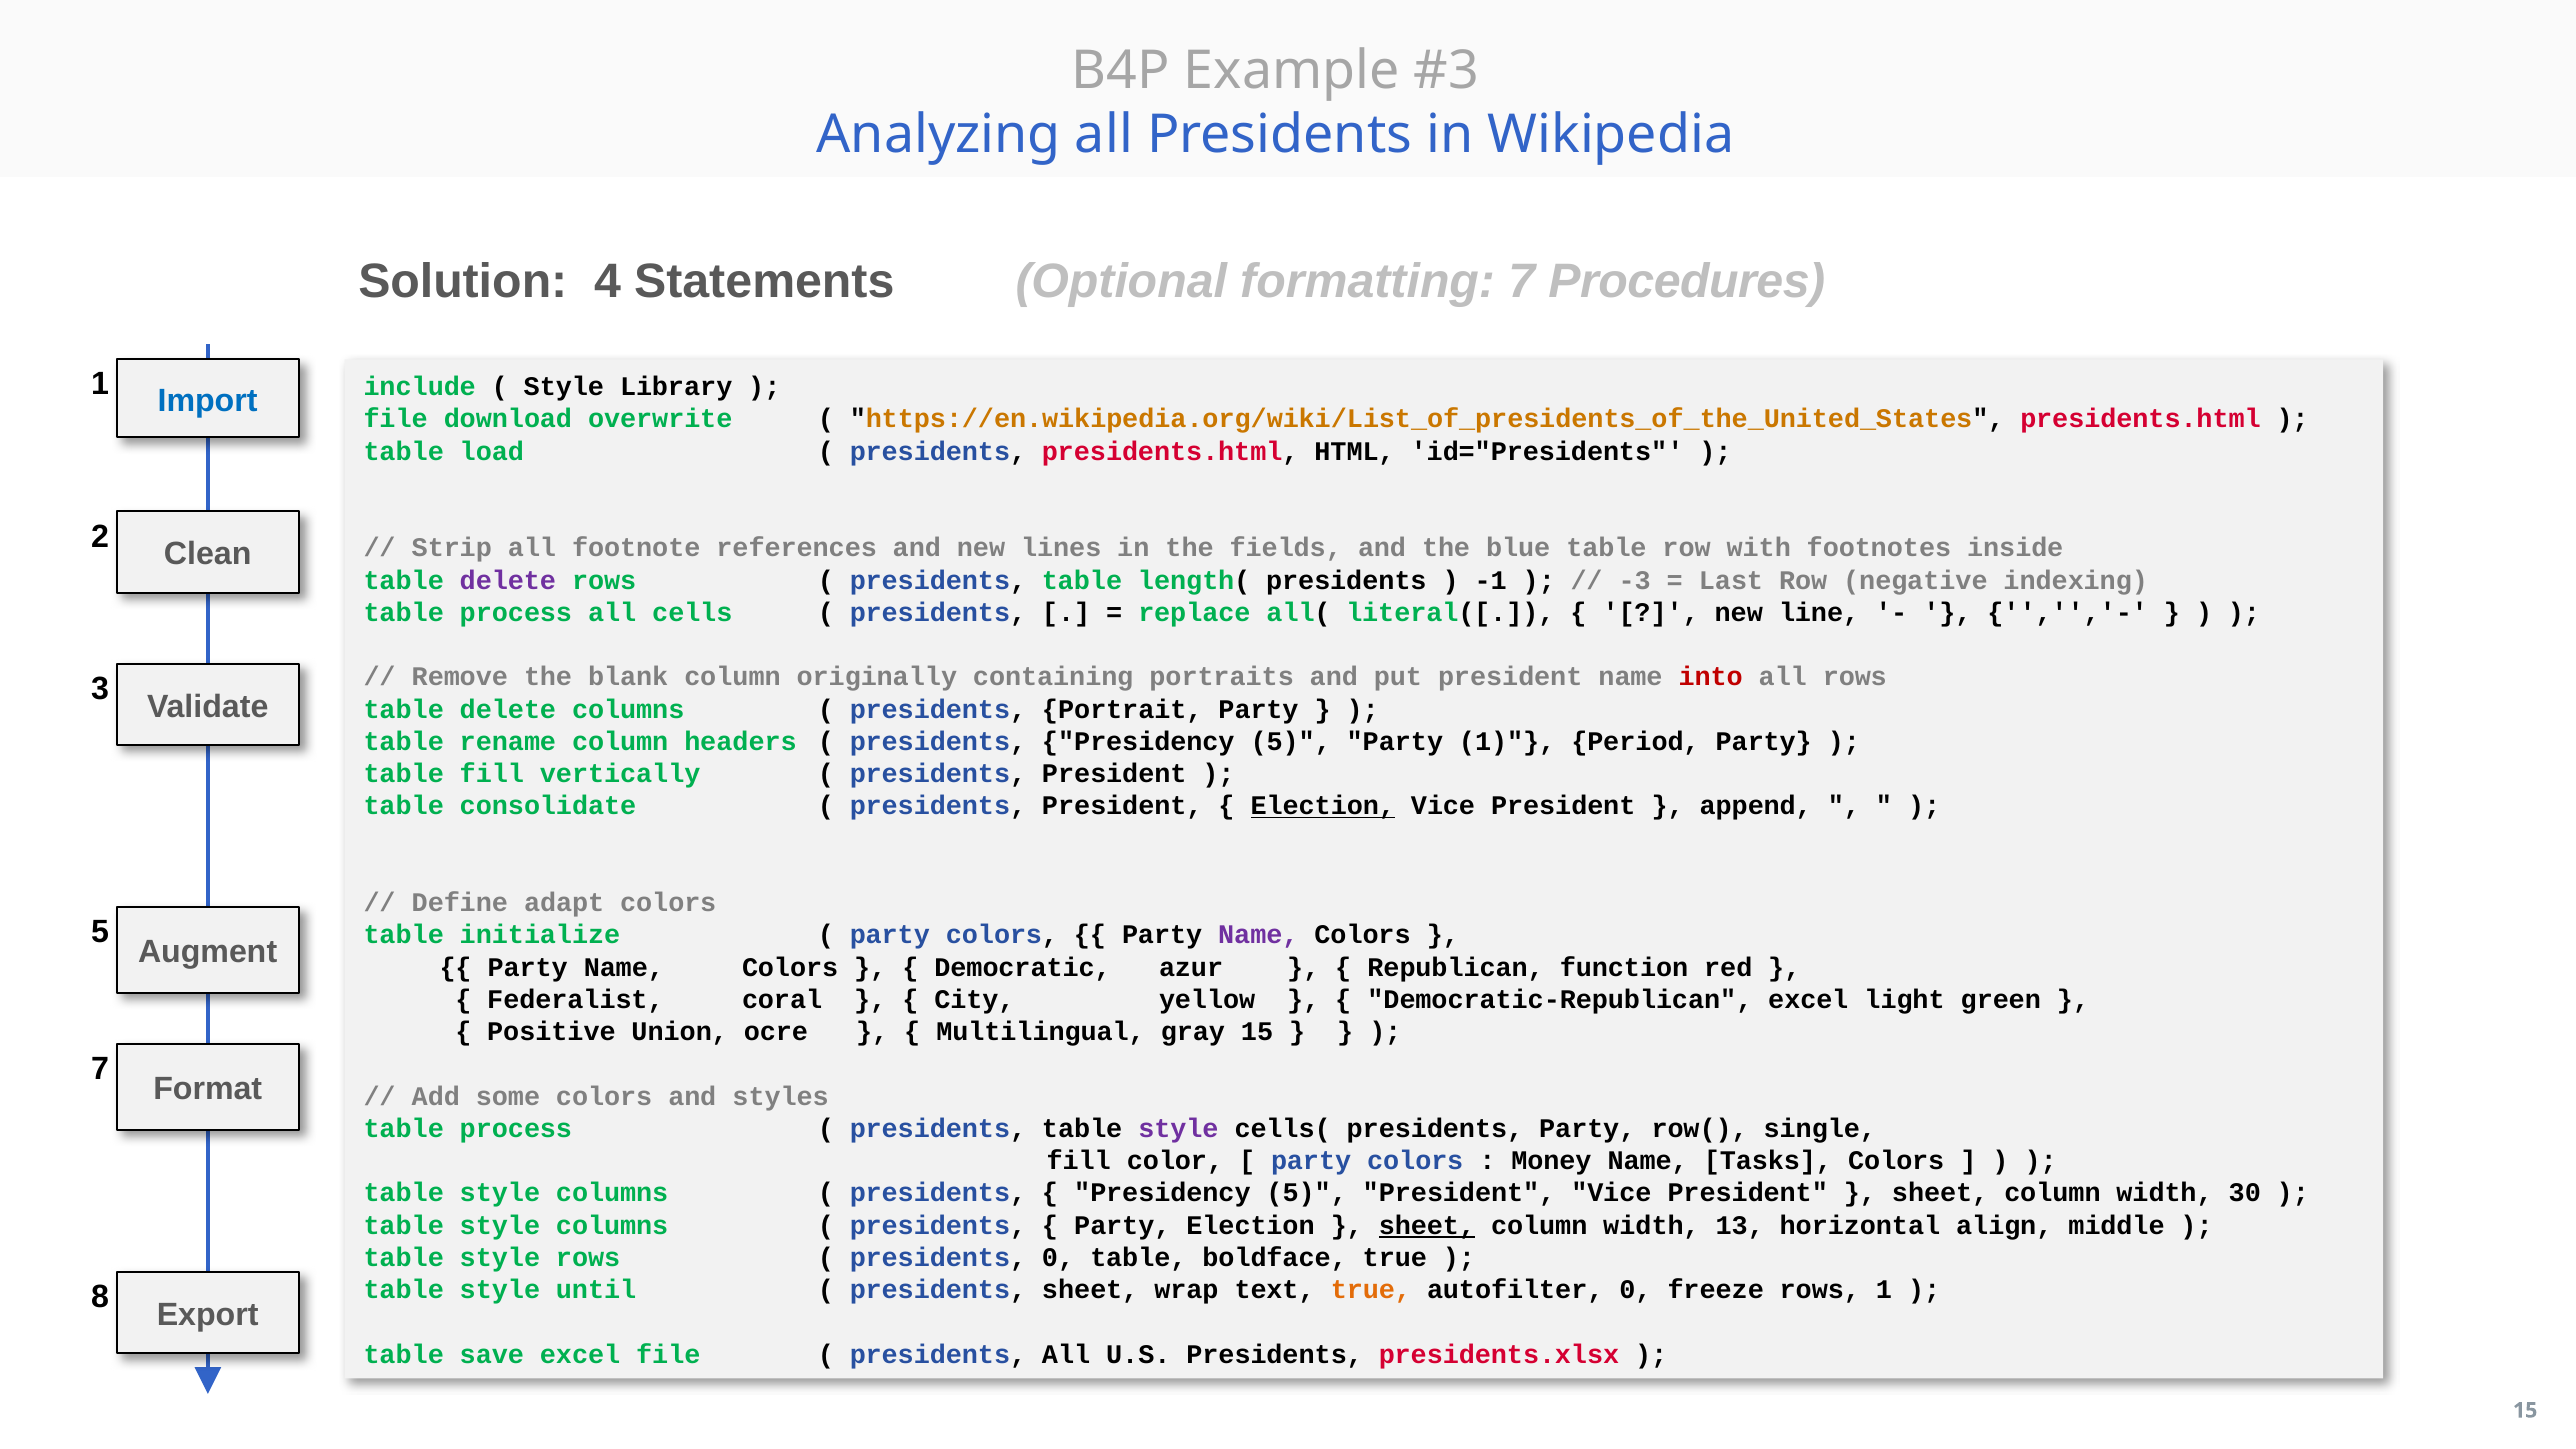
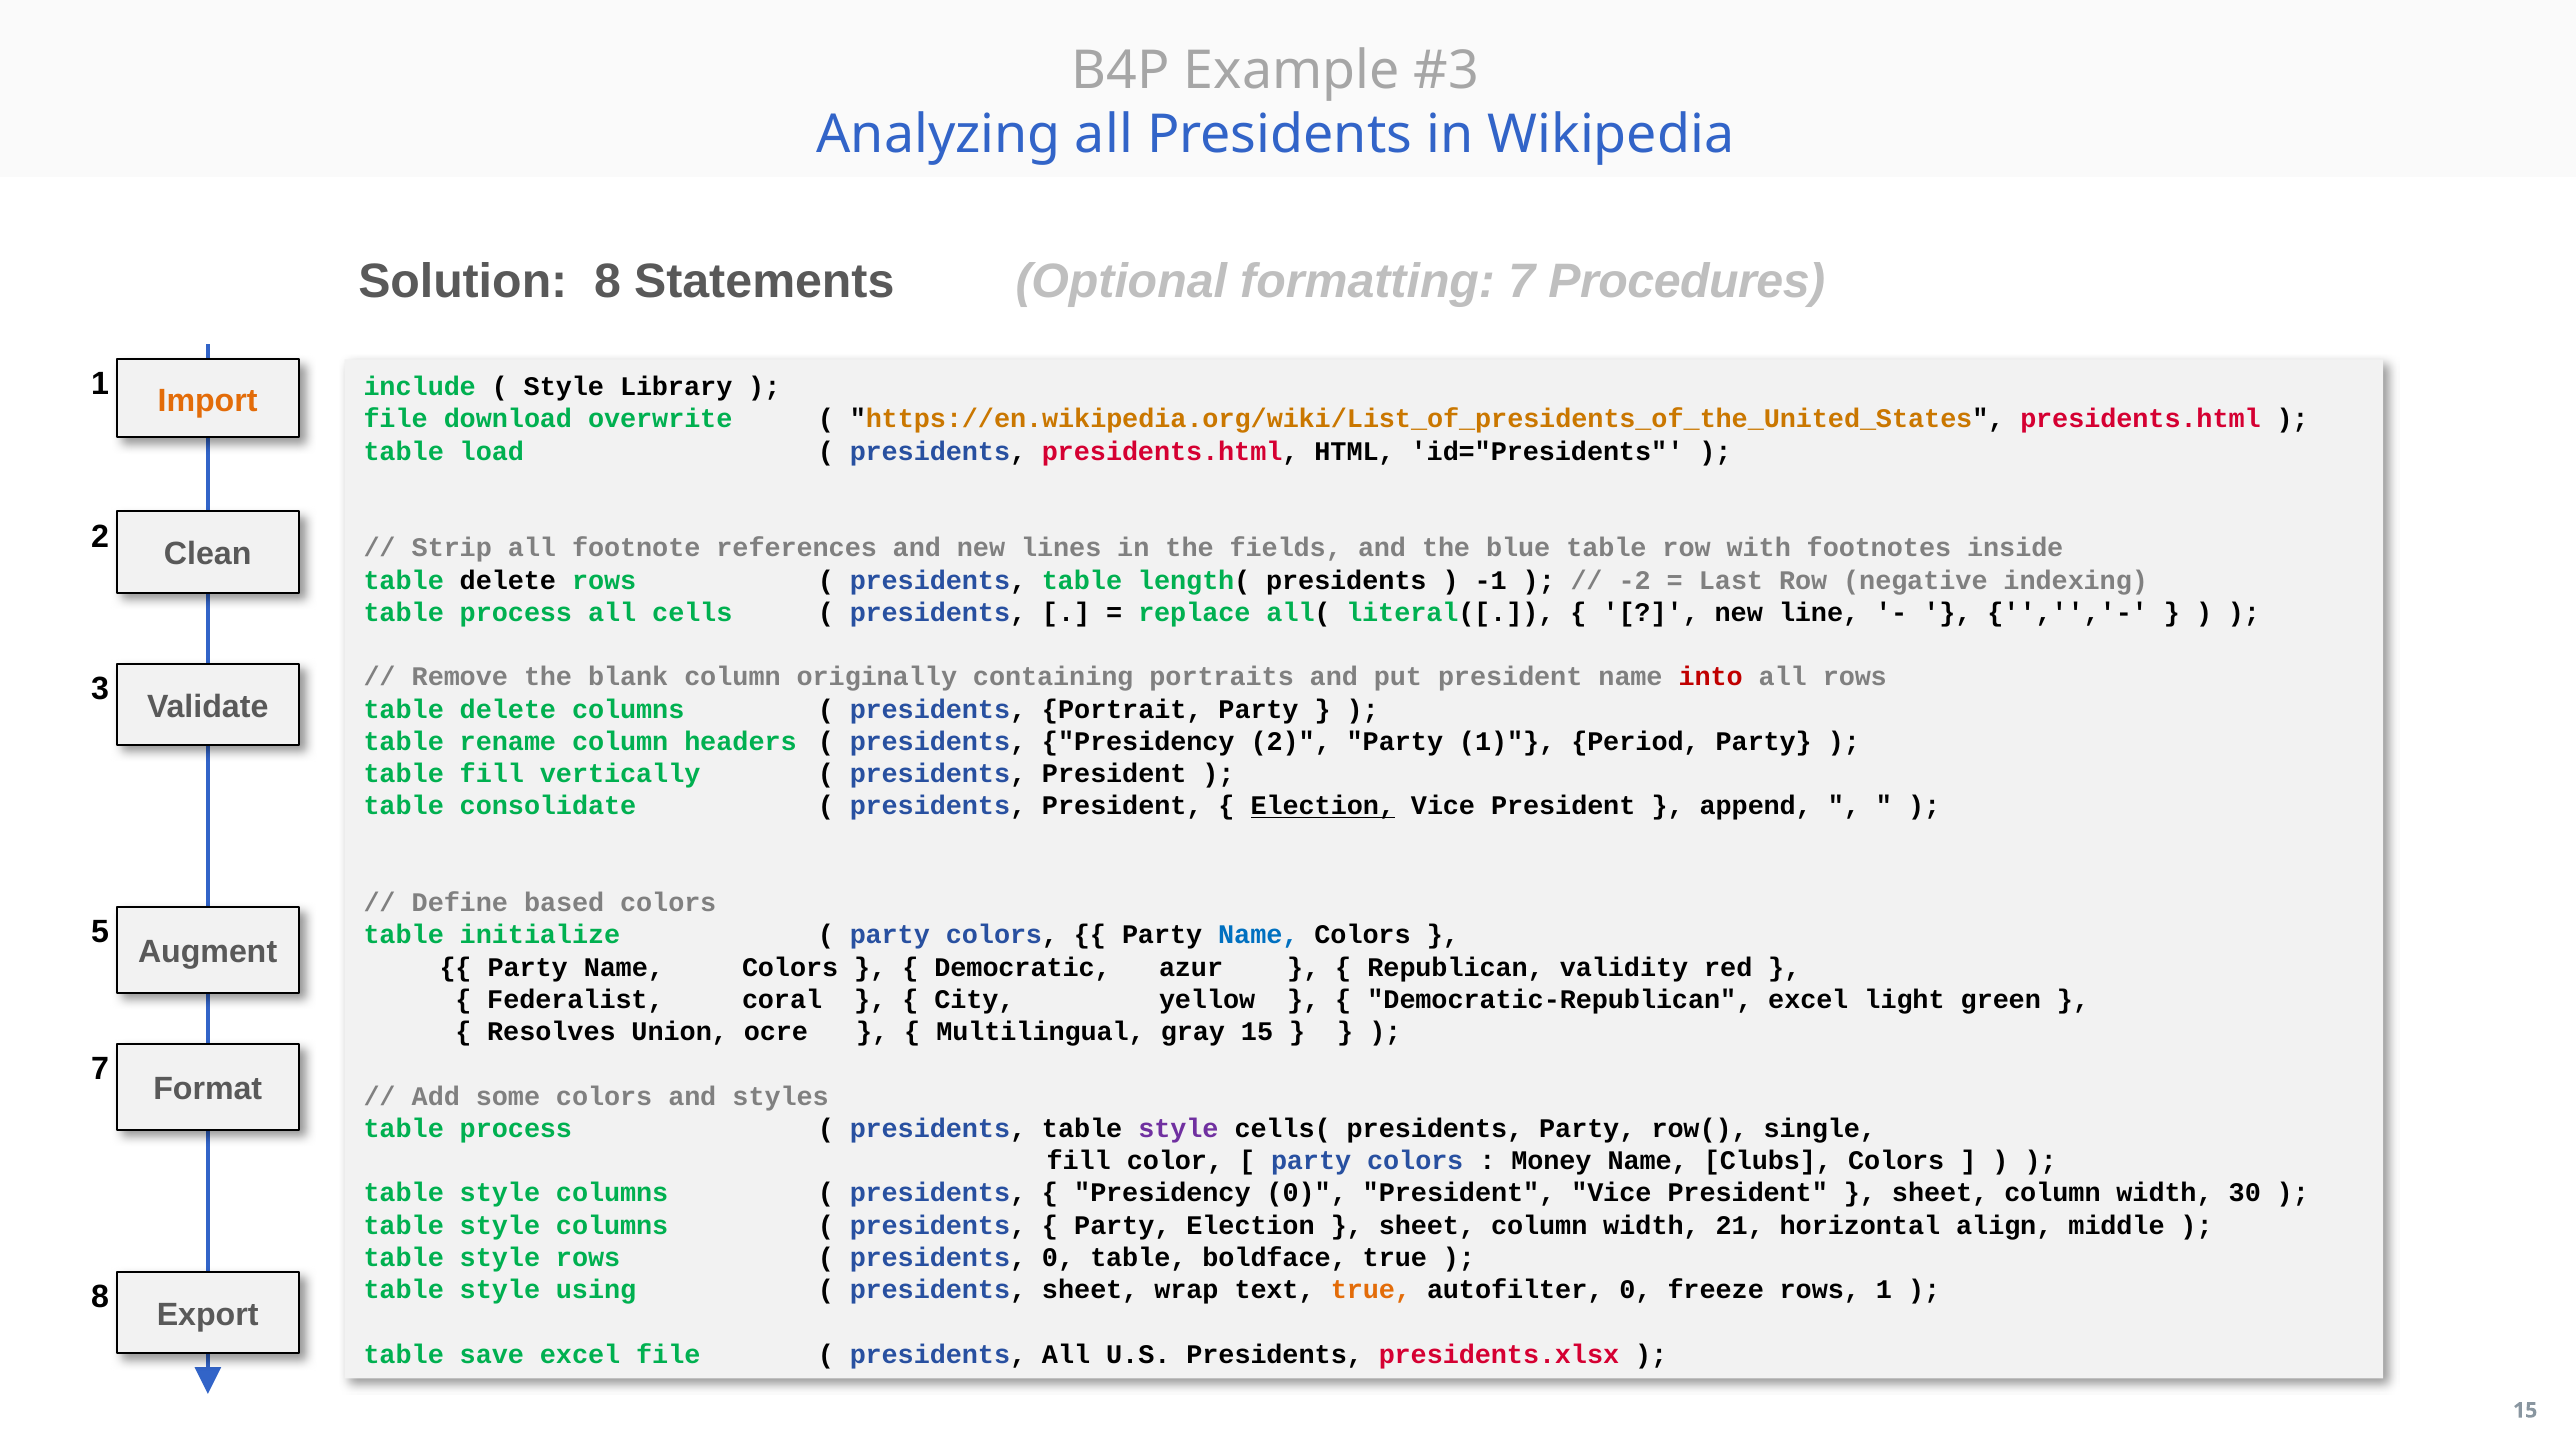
Solution 4: 4 -> 8
Import colour: blue -> orange
delete at (508, 580) colour: purple -> black
-3: -3 -> -2
presidents Presidency 5: 5 -> 2
adapt: adapt -> based
Name at (1258, 935) colour: purple -> blue
function: function -> validity
Positive: Positive -> Resolves
Tasks: Tasks -> Clubs
5 at (1307, 1193): 5 -> 0
sheet at (1427, 1225) underline: present -> none
13: 13 -> 21
until: until -> using
